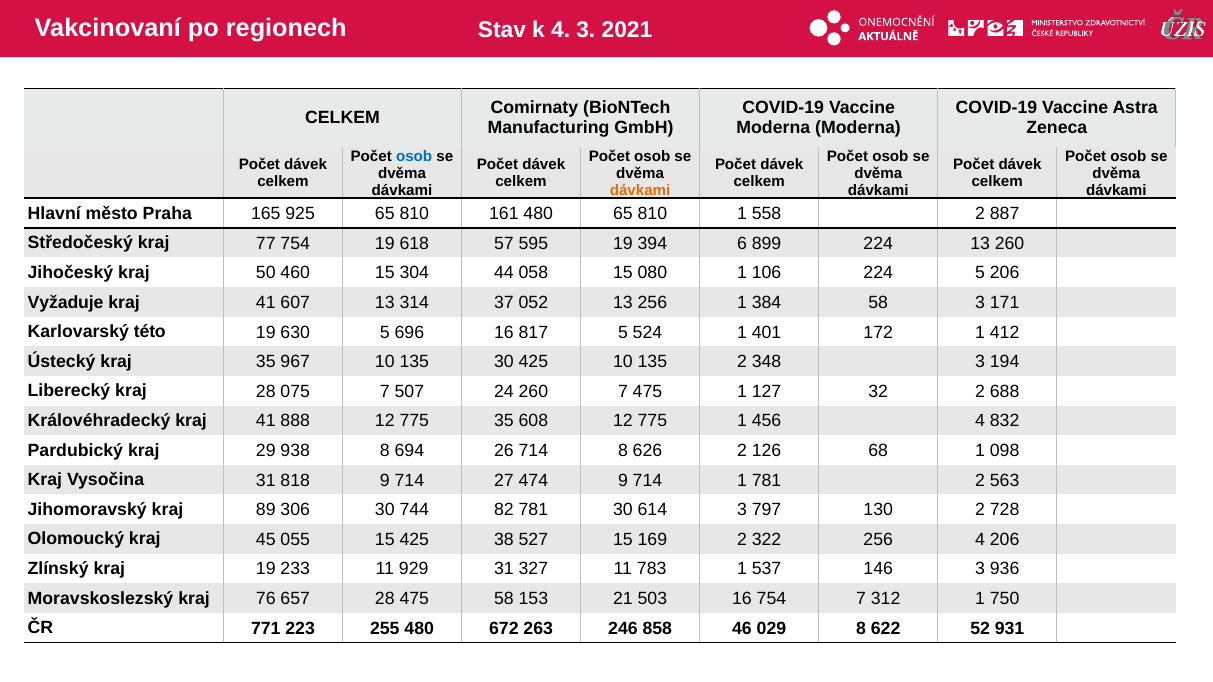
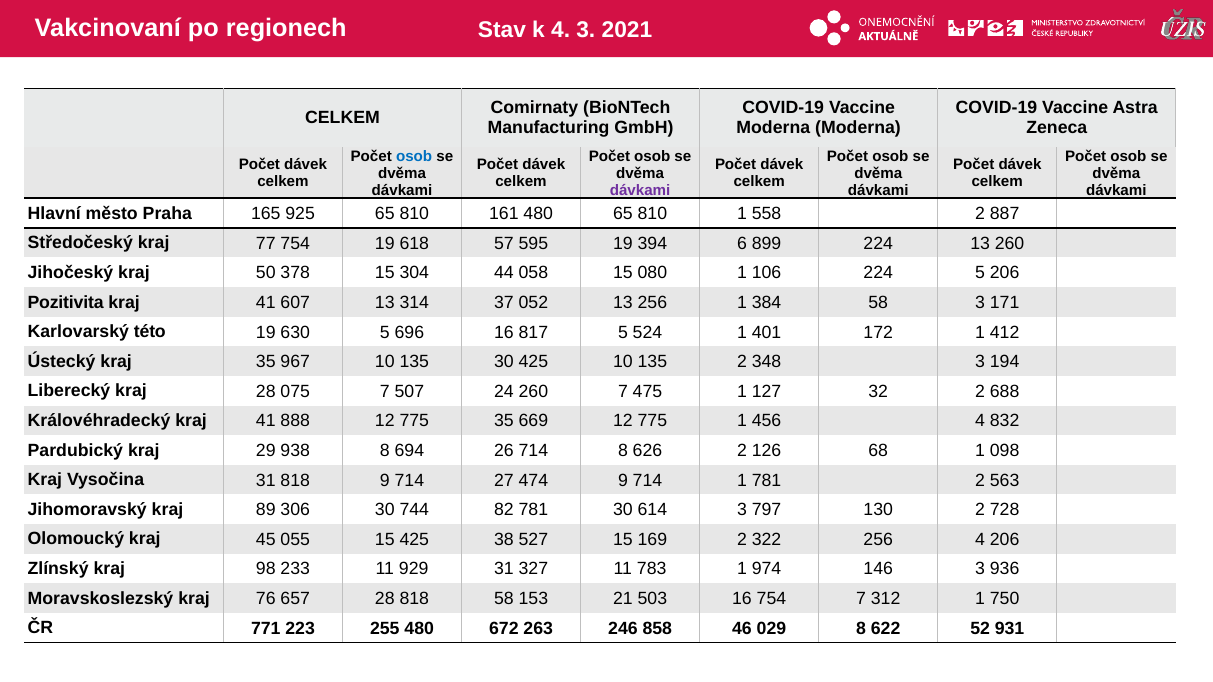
dávkami at (640, 190) colour: orange -> purple
460: 460 -> 378
Vyžaduje: Vyžaduje -> Pozitivita
608: 608 -> 669
kraj 19: 19 -> 98
537: 537 -> 974
28 475: 475 -> 818
